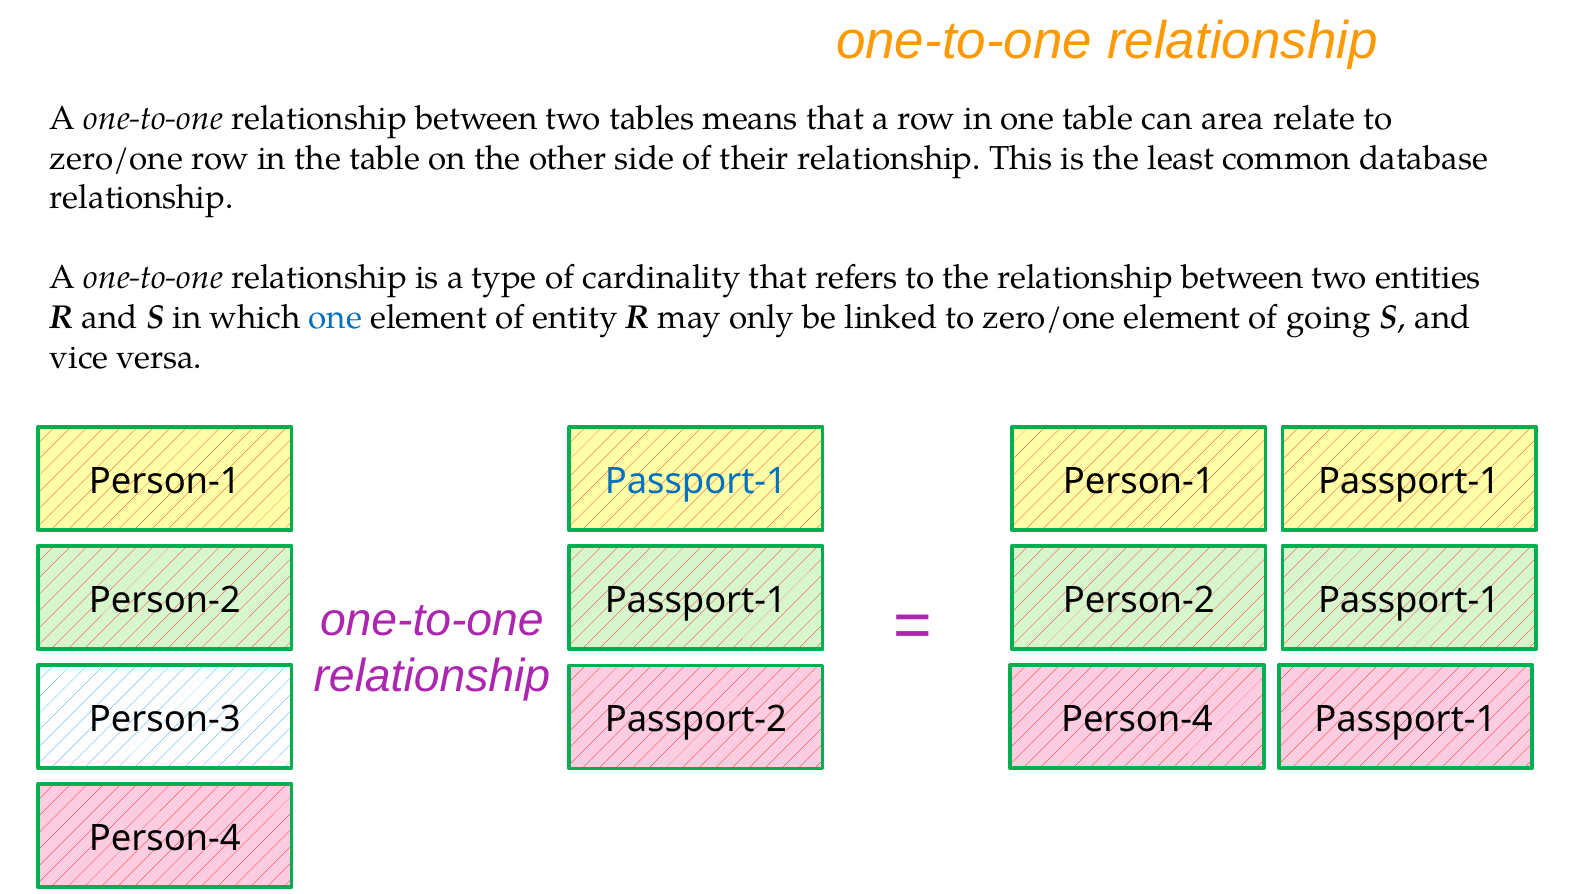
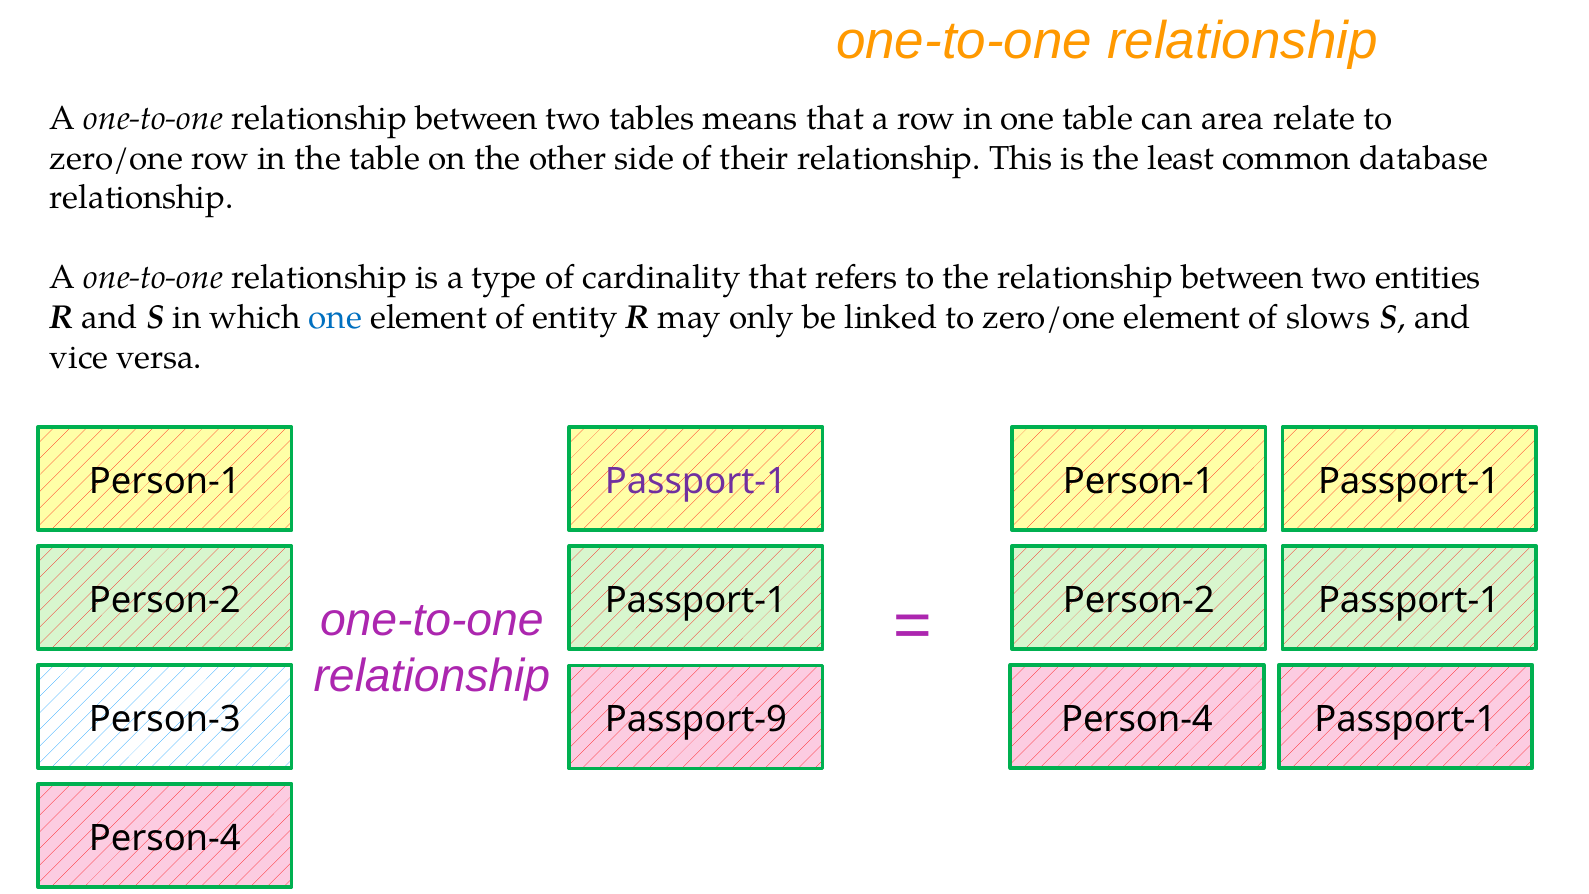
going: going -> slows
Passport-1 at (696, 481) colour: blue -> purple
Passport-2: Passport-2 -> Passport-9
